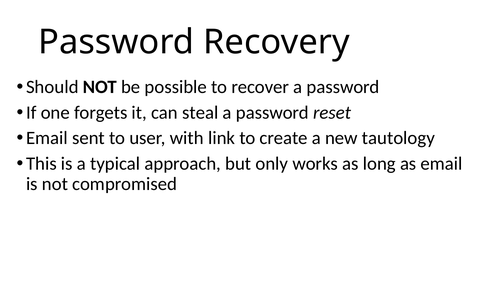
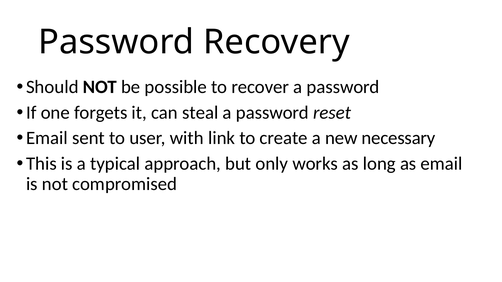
tautology: tautology -> necessary
